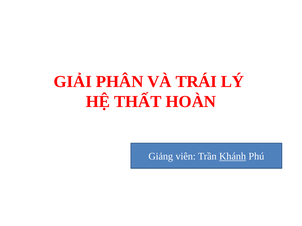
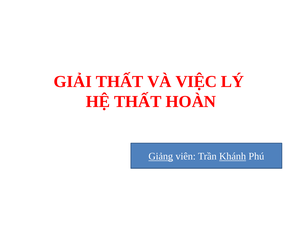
GIẢI PHÂN: PHÂN -> THẤT
TRÁI: TRÁI -> VIỆC
Giảng underline: none -> present
